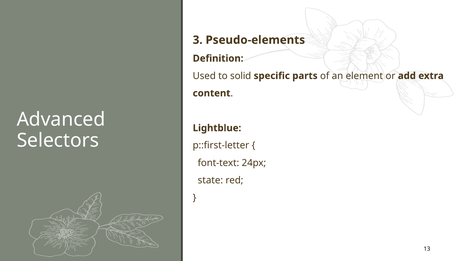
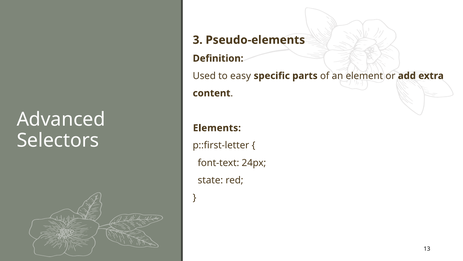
solid: solid -> easy
Lightblue: Lightblue -> Elements
